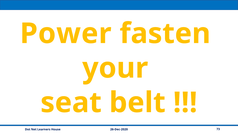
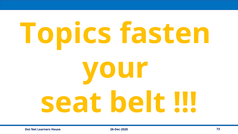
Power: Power -> Topics
